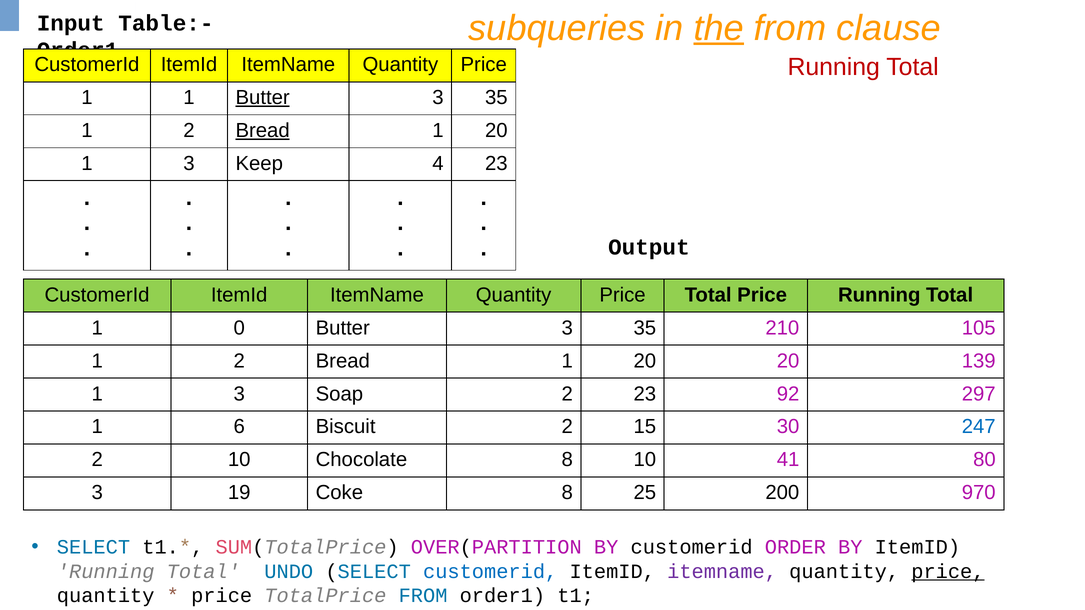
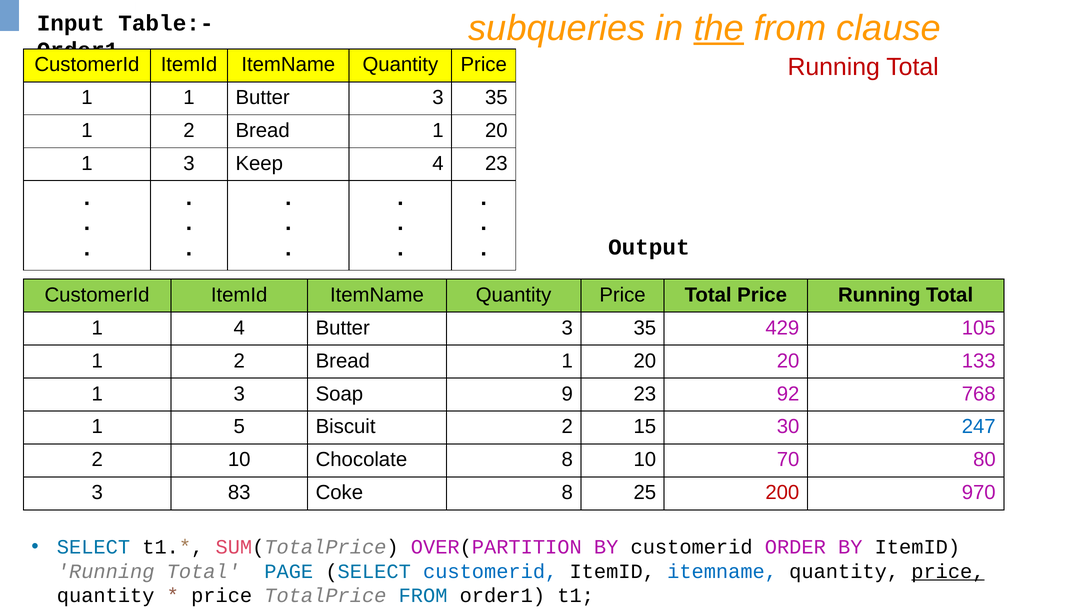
Butter at (263, 98) underline: present -> none
Bread at (263, 131) underline: present -> none
1 0: 0 -> 4
210: 210 -> 429
139: 139 -> 133
Soap 2: 2 -> 9
297: 297 -> 768
6: 6 -> 5
41: 41 -> 70
19: 19 -> 83
200 colour: black -> red
UNDO: UNDO -> PAGE
itemname at (722, 572) colour: purple -> blue
